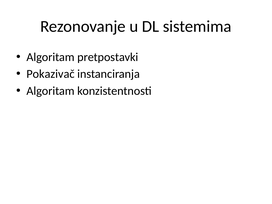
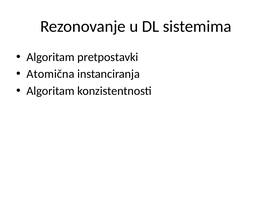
Pokazivač: Pokazivač -> Atomična
